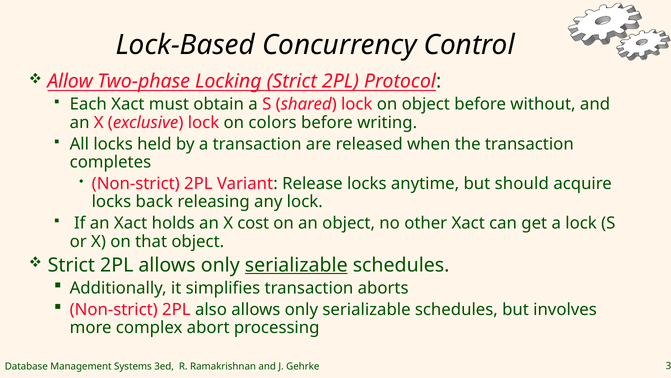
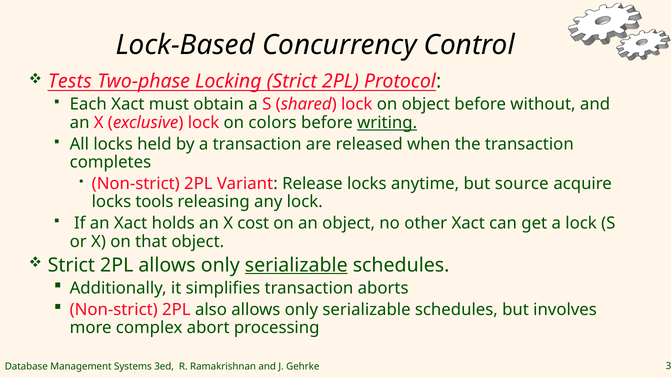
Allow: Allow -> Tests
writing underline: none -> present
should: should -> source
back: back -> tools
